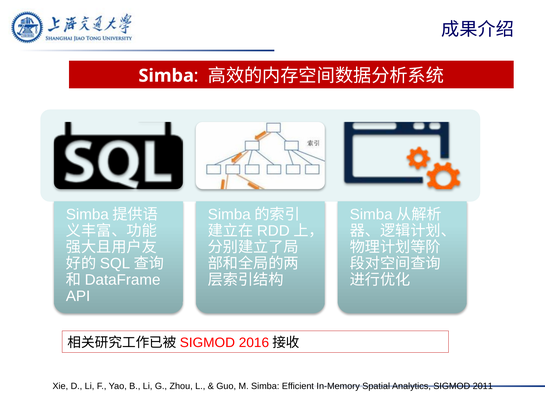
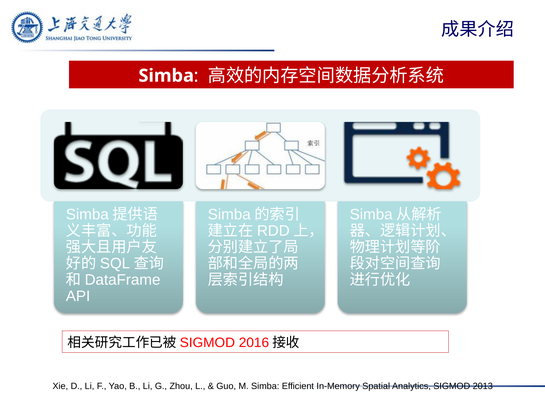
2011: 2011 -> 2013
